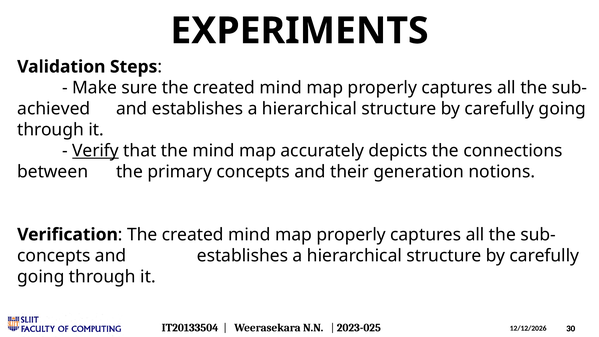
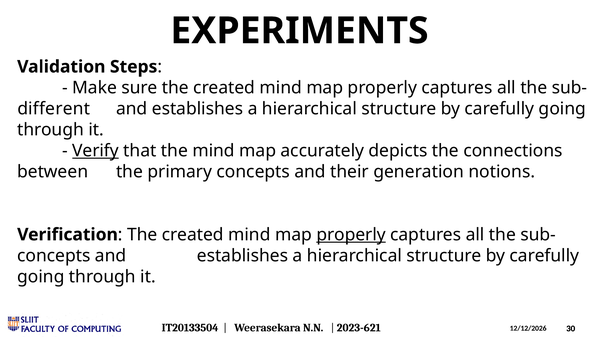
achieved: achieved -> different
properly at (351, 235) underline: none -> present
2023-025: 2023-025 -> 2023-621
